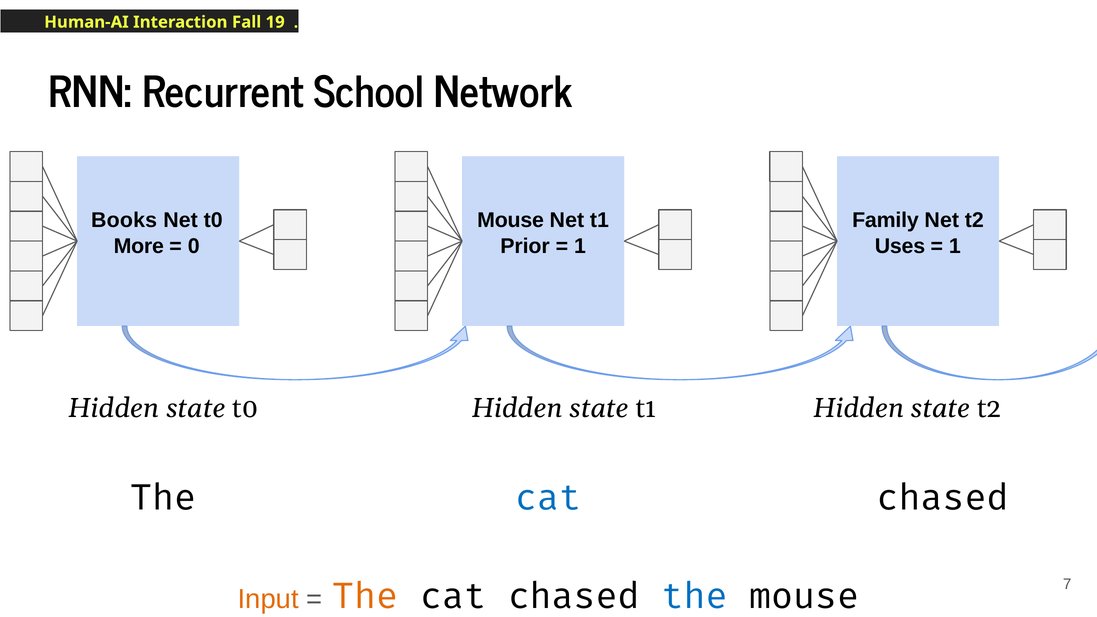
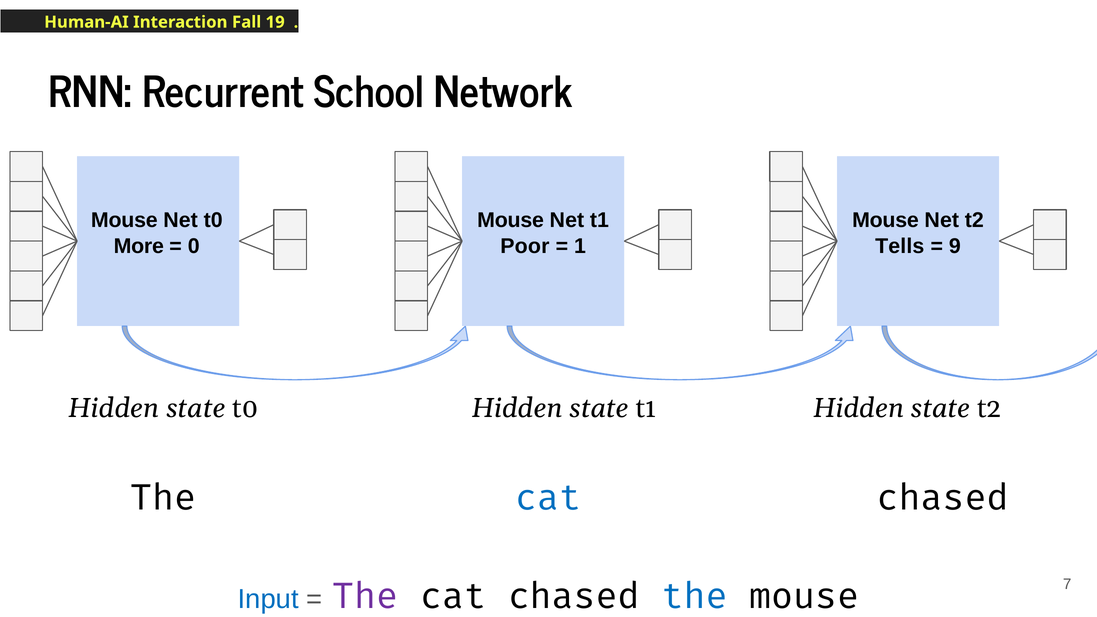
Books at (124, 220): Books -> Mouse
Family at (885, 220): Family -> Mouse
Prior: Prior -> Poor
Uses: Uses -> Tells
1 at (955, 246): 1 -> 9
Input colour: orange -> blue
The at (365, 596) colour: orange -> purple
